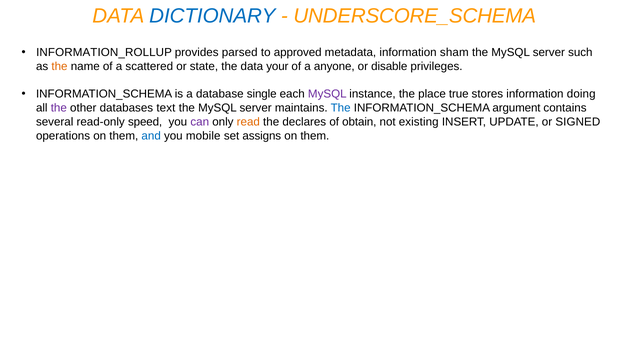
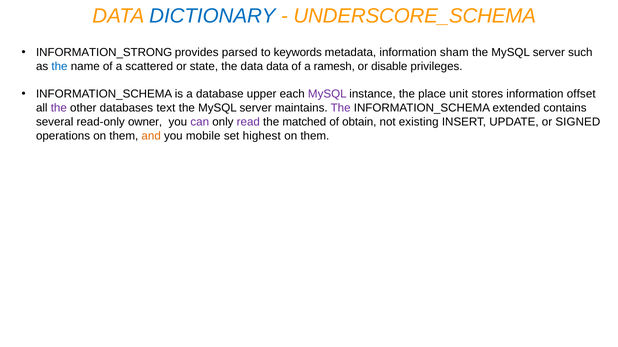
INFORMATION_ROLLUP: INFORMATION_ROLLUP -> INFORMATION_STRONG
approved: approved -> keywords
the at (60, 66) colour: orange -> blue
data your: your -> data
anyone: anyone -> ramesh
single: single -> upper
true: true -> unit
doing: doing -> offset
The at (341, 108) colour: blue -> purple
argument: argument -> extended
speed: speed -> owner
read colour: orange -> purple
declares: declares -> matched
and colour: blue -> orange
assigns: assigns -> highest
